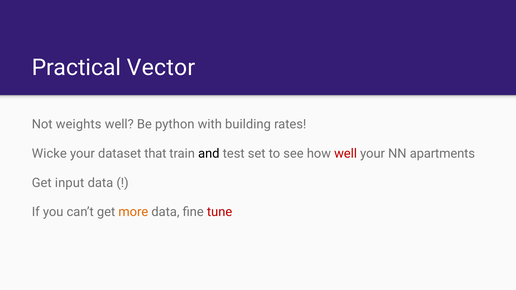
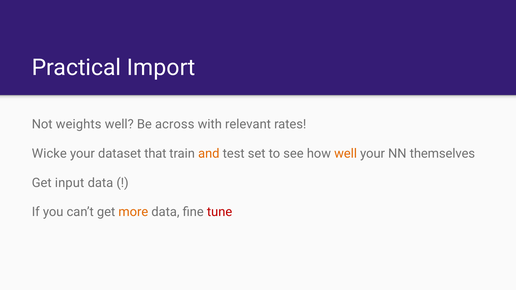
Vector: Vector -> Import
python: python -> across
building: building -> relevant
and colour: black -> orange
well at (346, 154) colour: red -> orange
apartments: apartments -> themselves
